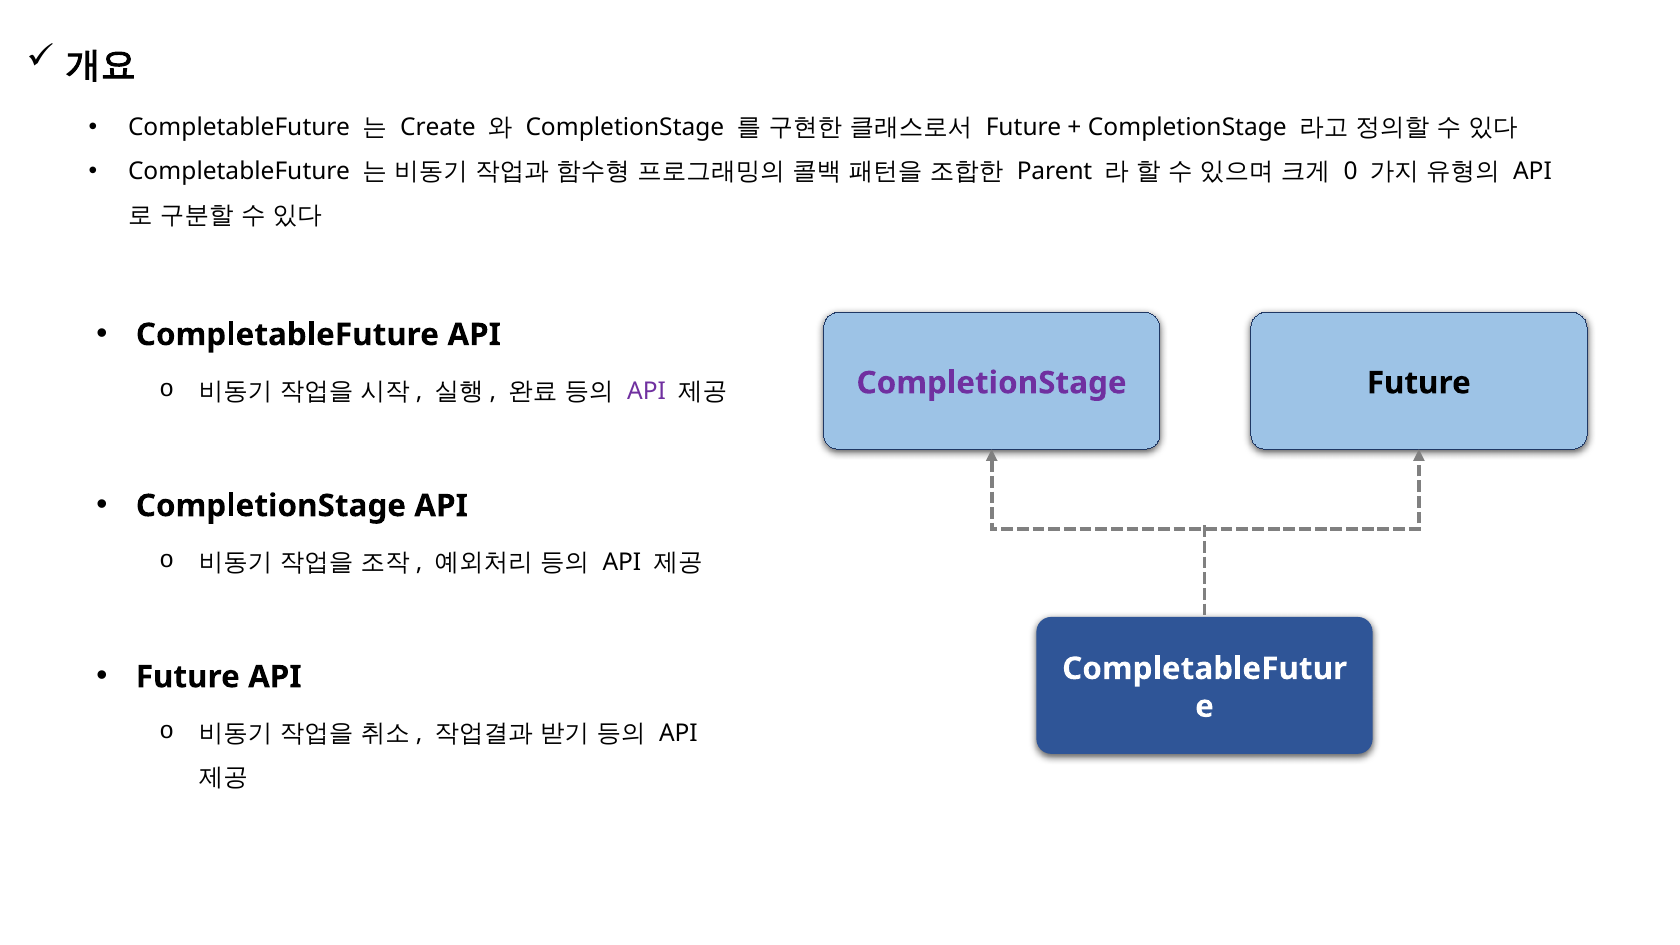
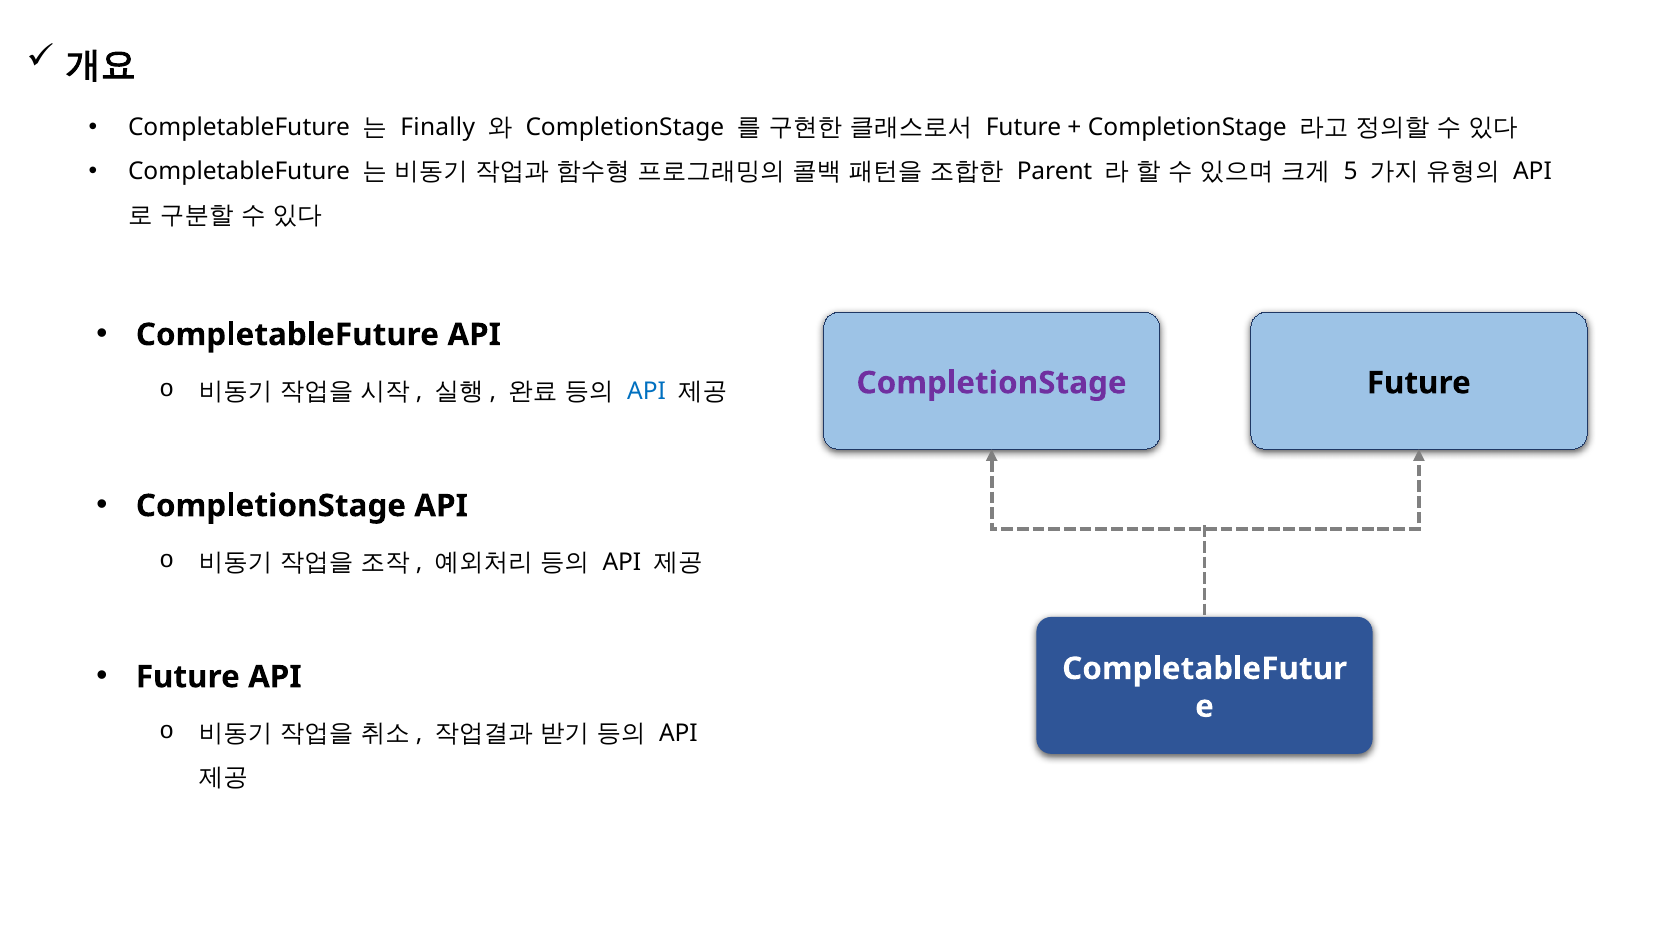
Create: Create -> Finally
0: 0 -> 5
API at (646, 391) colour: purple -> blue
